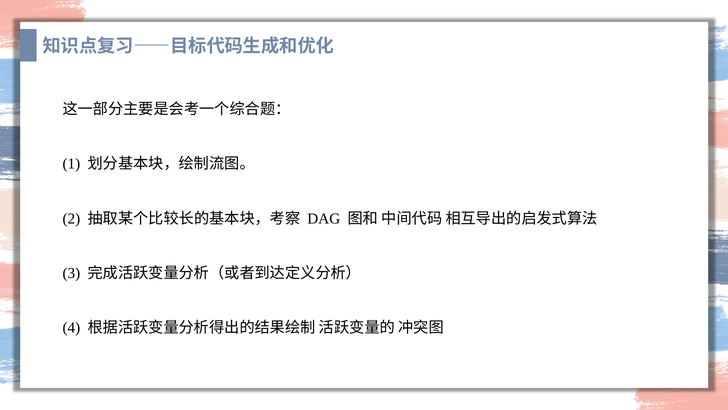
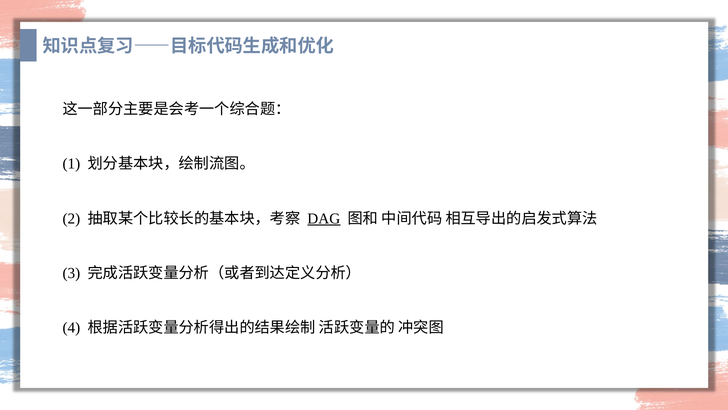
DAG underline: none -> present
